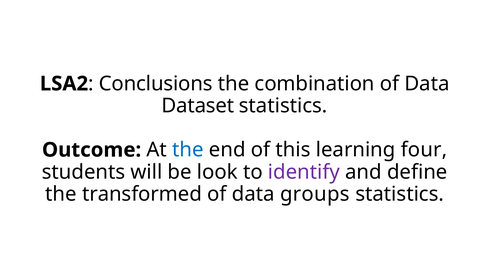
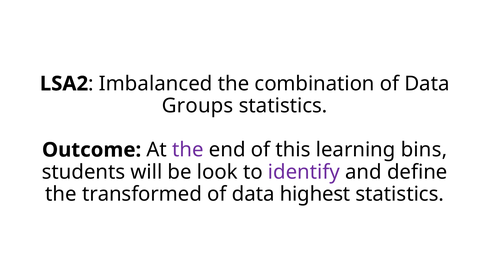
Conclusions: Conclusions -> Imbalanced
Dataset: Dataset -> Groups
the at (188, 150) colour: blue -> purple
four: four -> bins
groups: groups -> highest
